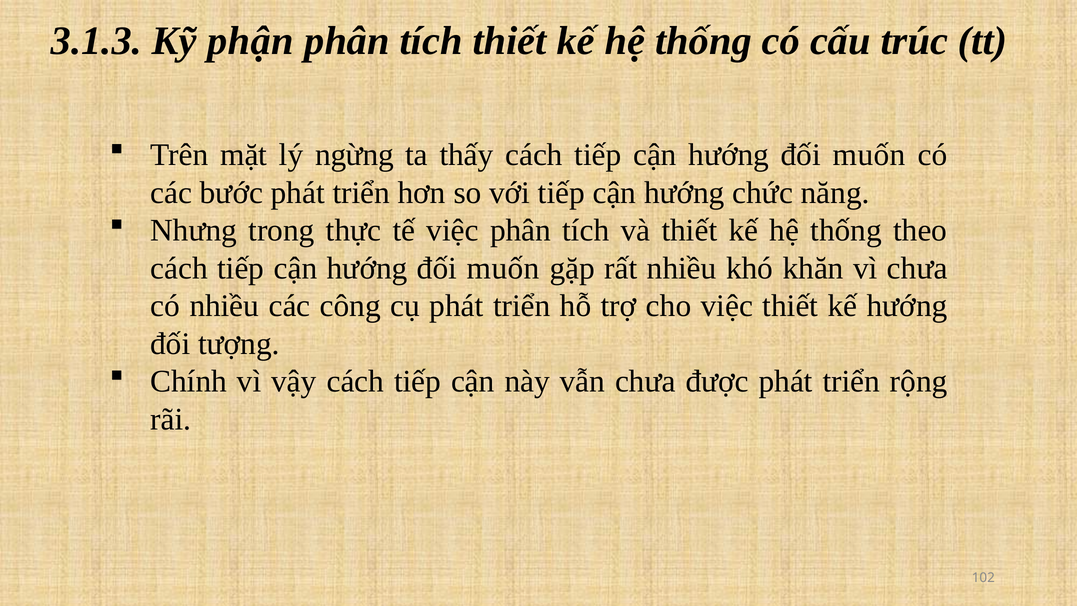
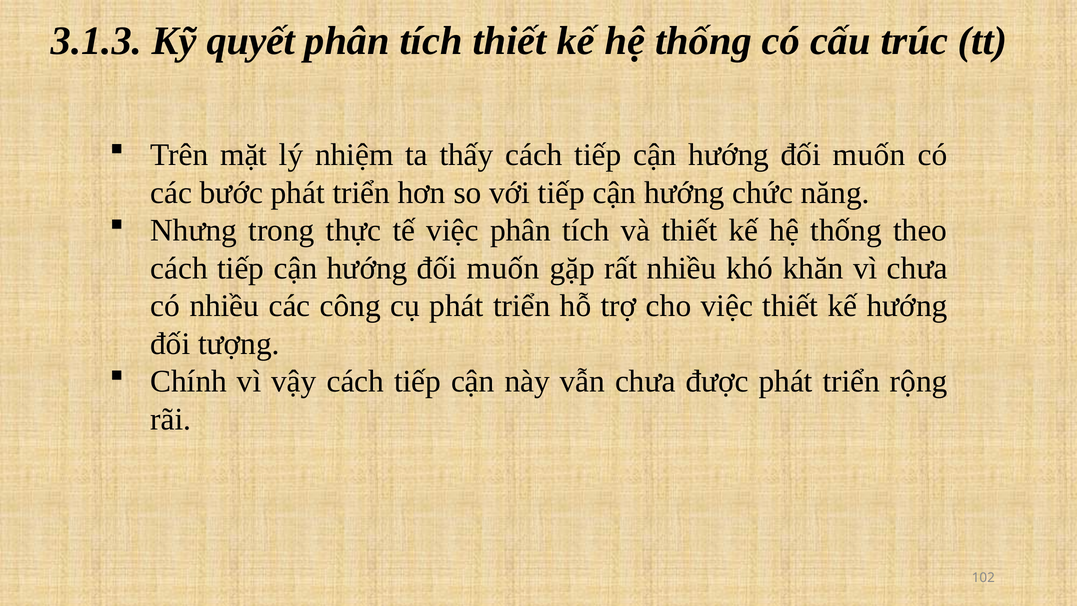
phận: phận -> quyết
ngừng: ngừng -> nhiệm
